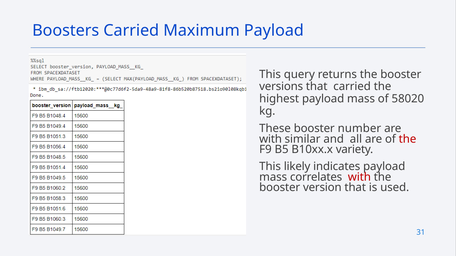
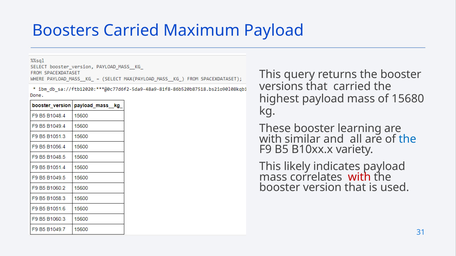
58020: 58020 -> 15680
number: number -> learning
the at (407, 139) colour: red -> blue
